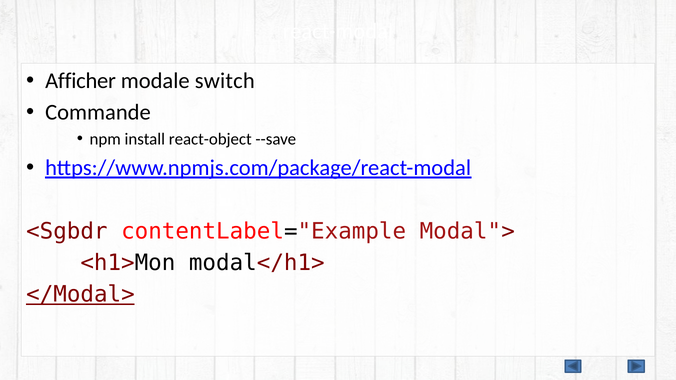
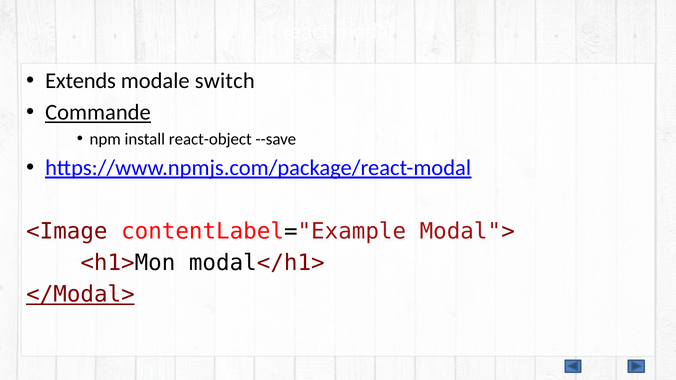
Afficher: Afficher -> Extends
Commande underline: none -> present
<Sgbdr: <Sgbdr -> <Image
